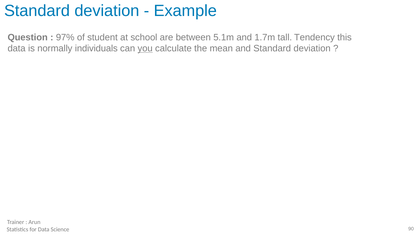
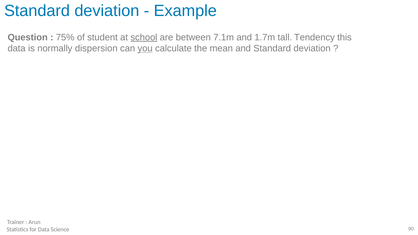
97%: 97% -> 75%
school underline: none -> present
5.1m: 5.1m -> 7.1m
individuals: individuals -> dispersion
